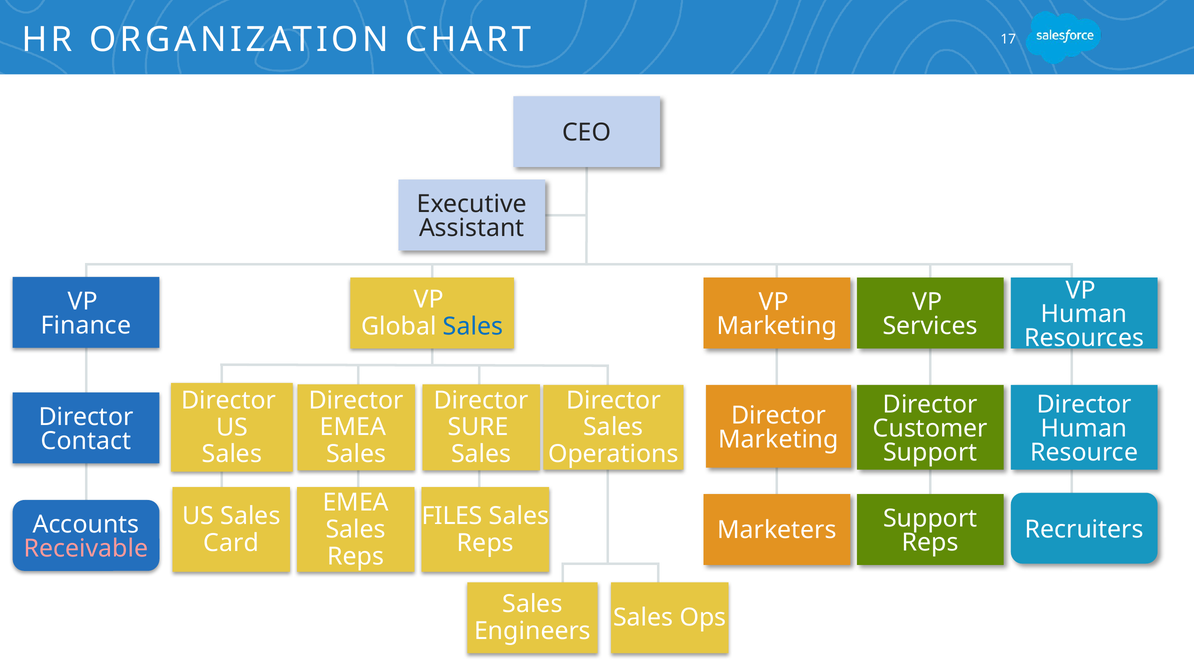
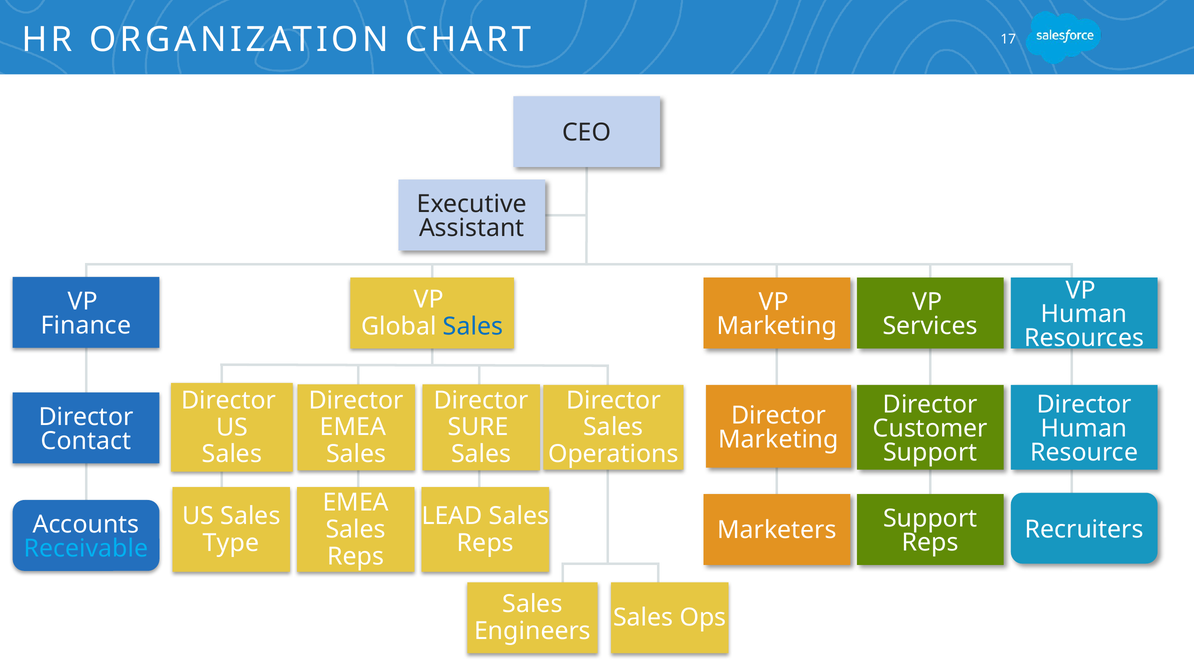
FILES: FILES -> LEAD
Card: Card -> Type
Receivable colour: pink -> light blue
